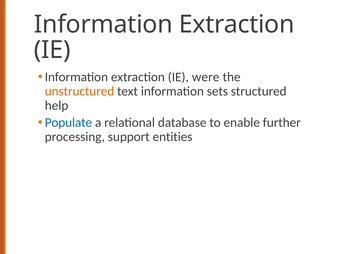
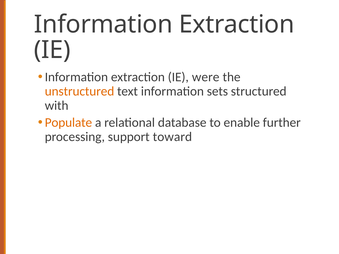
help: help -> with
Populate colour: blue -> orange
entities: entities -> toward
